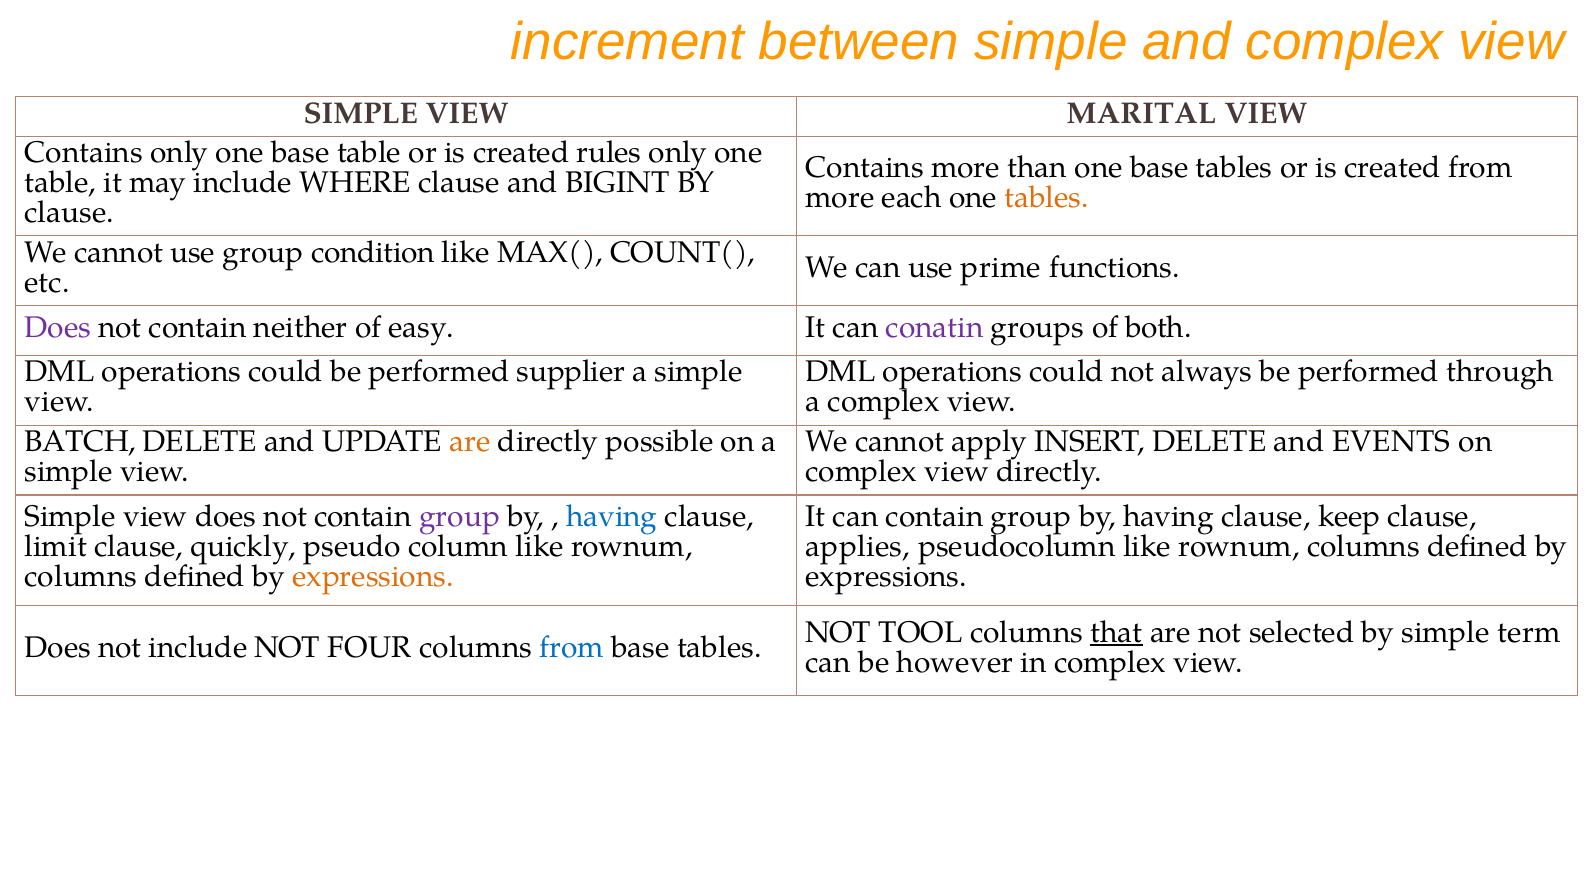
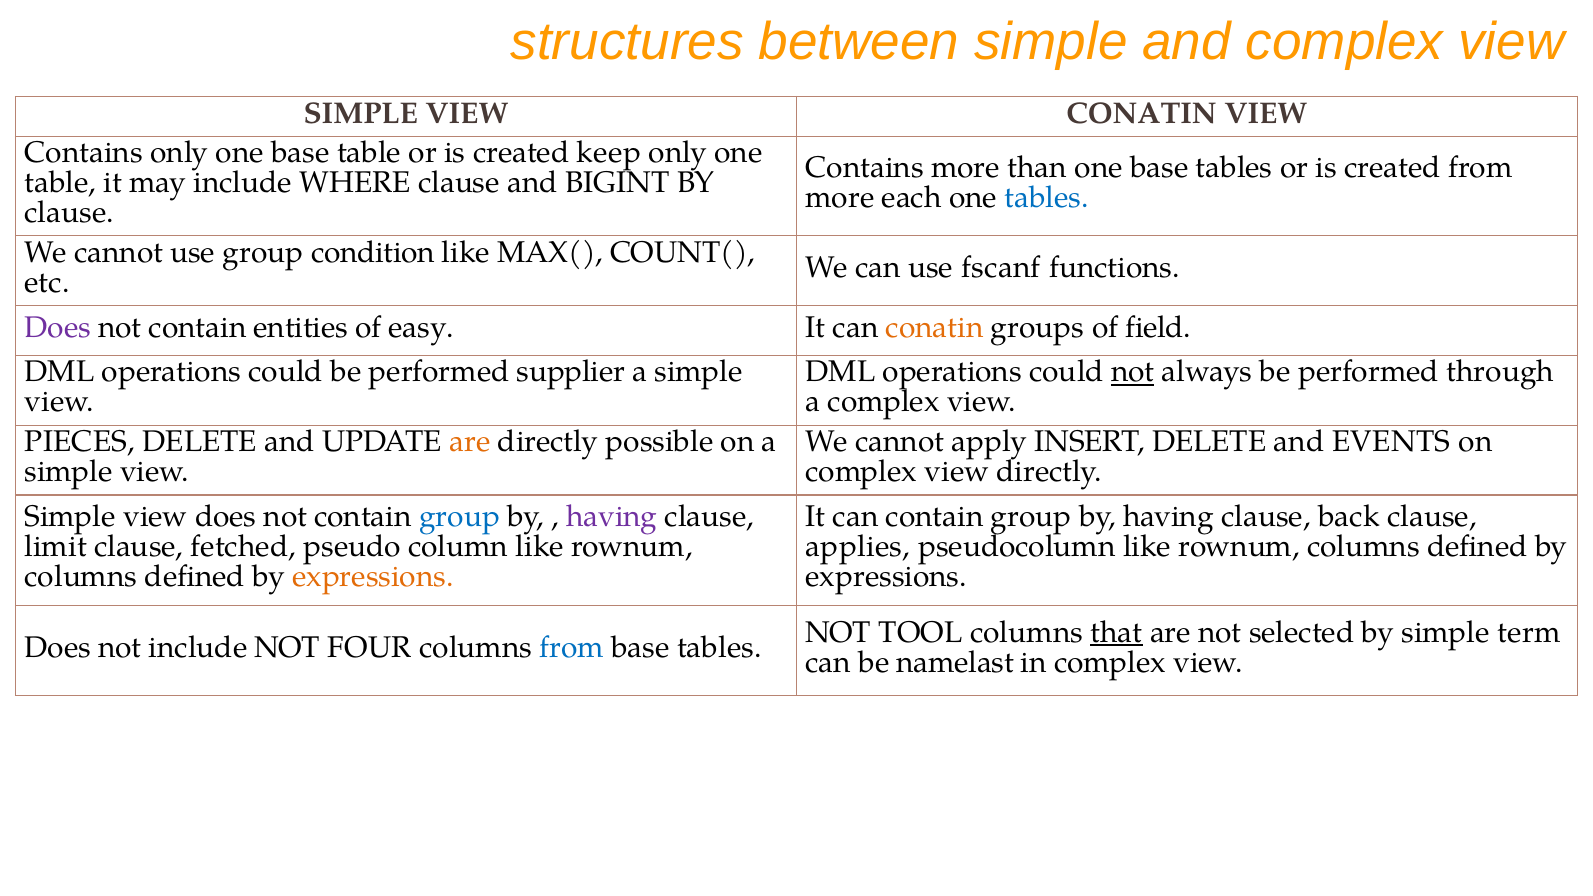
increment: increment -> structures
VIEW MARITAL: MARITAL -> CONATIN
rules: rules -> keep
tables at (1047, 198) colour: orange -> blue
prime: prime -> fscanf
neither: neither -> entities
conatin at (935, 327) colour: purple -> orange
both: both -> field
not at (1133, 372) underline: none -> present
BATCH: BATCH -> PIECES
group at (460, 517) colour: purple -> blue
having at (612, 517) colour: blue -> purple
keep: keep -> back
quickly: quickly -> fetched
however: however -> namelast
